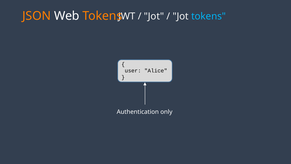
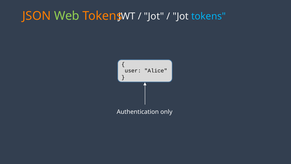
Web colour: white -> light green
